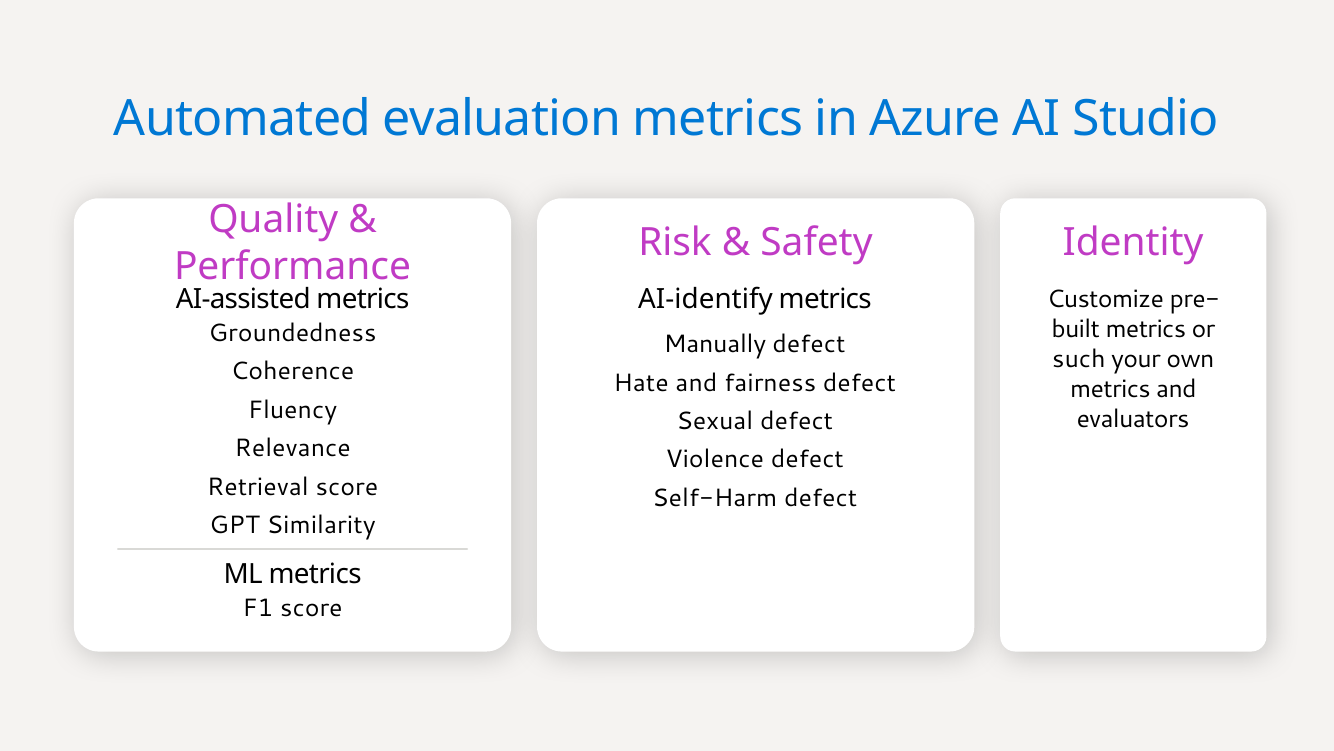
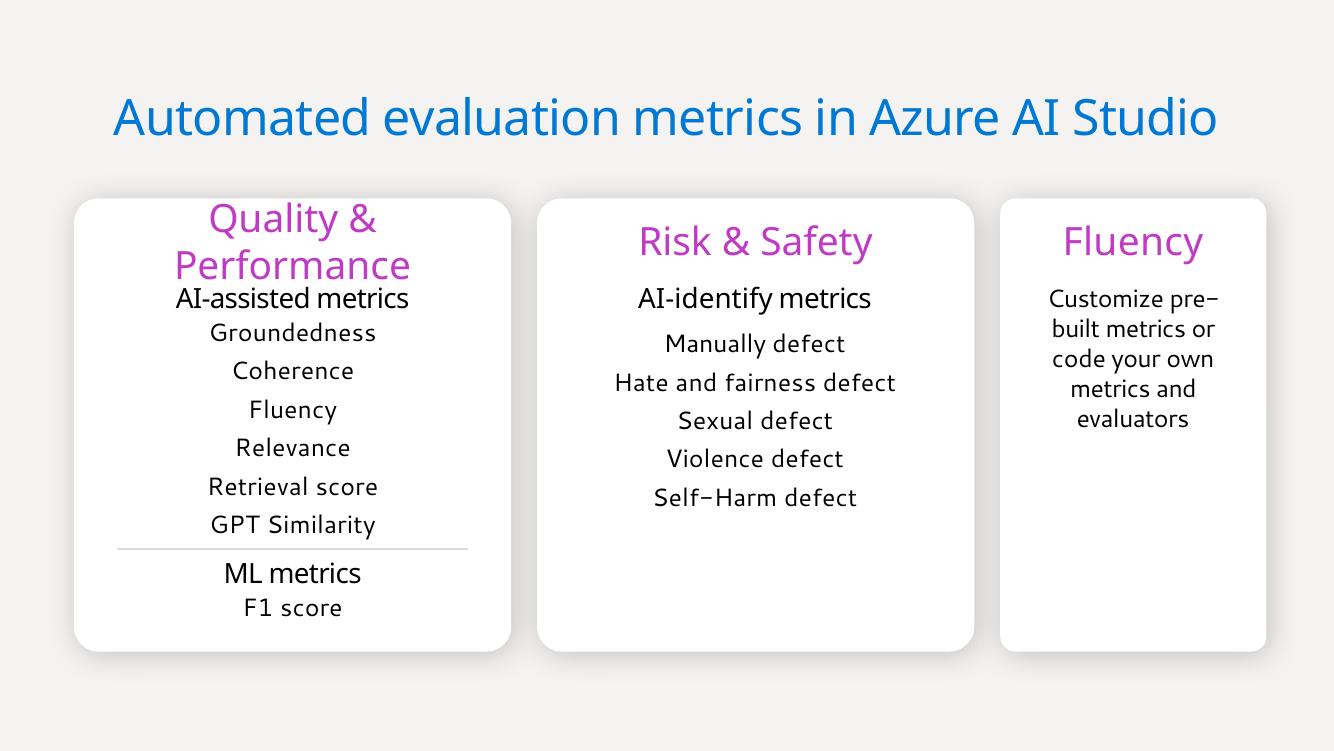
Identity at (1133, 243): Identity -> Fluency
such: such -> code
